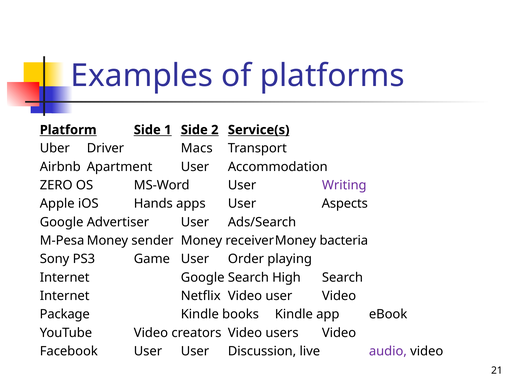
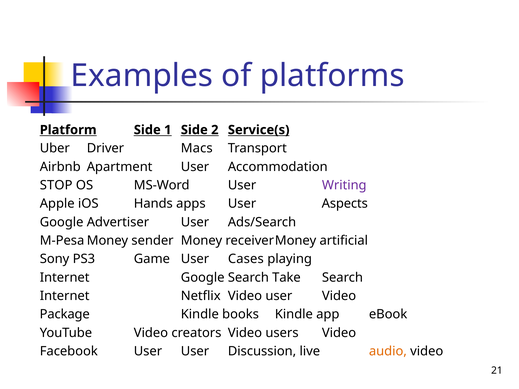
ZERO: ZERO -> STOP
bacteria: bacteria -> artificial
Order: Order -> Cases
High: High -> Take
audio colour: purple -> orange
